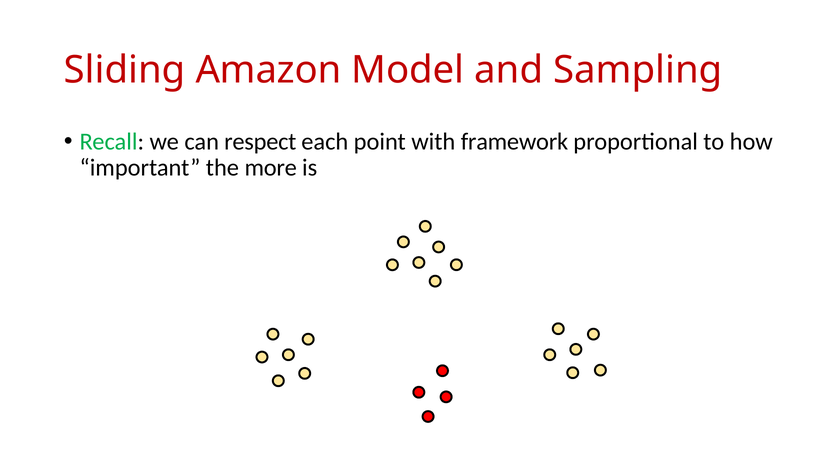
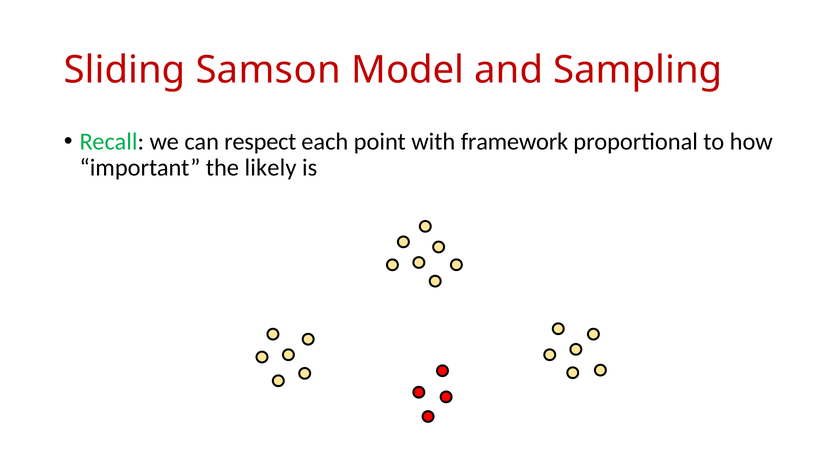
Amazon: Amazon -> Samson
more: more -> likely
